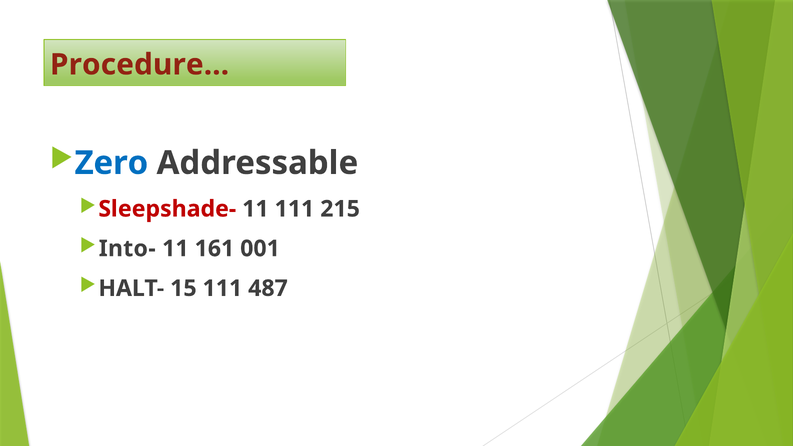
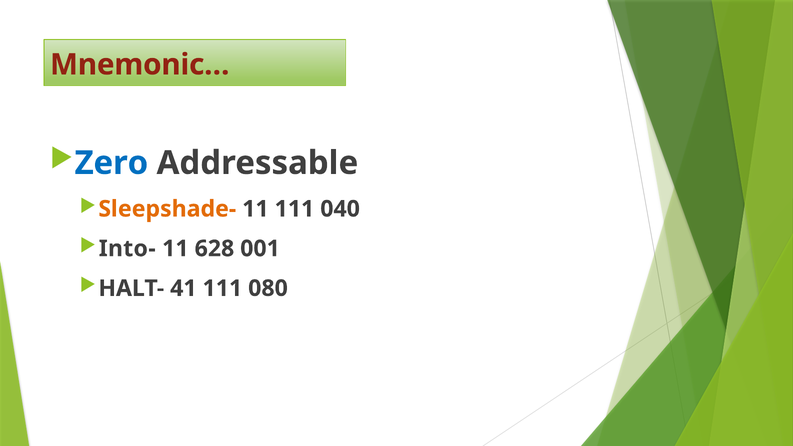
Procedure…: Procedure… -> Mnemonic…
Sleepshade- colour: red -> orange
215: 215 -> 040
161: 161 -> 628
15: 15 -> 41
487: 487 -> 080
